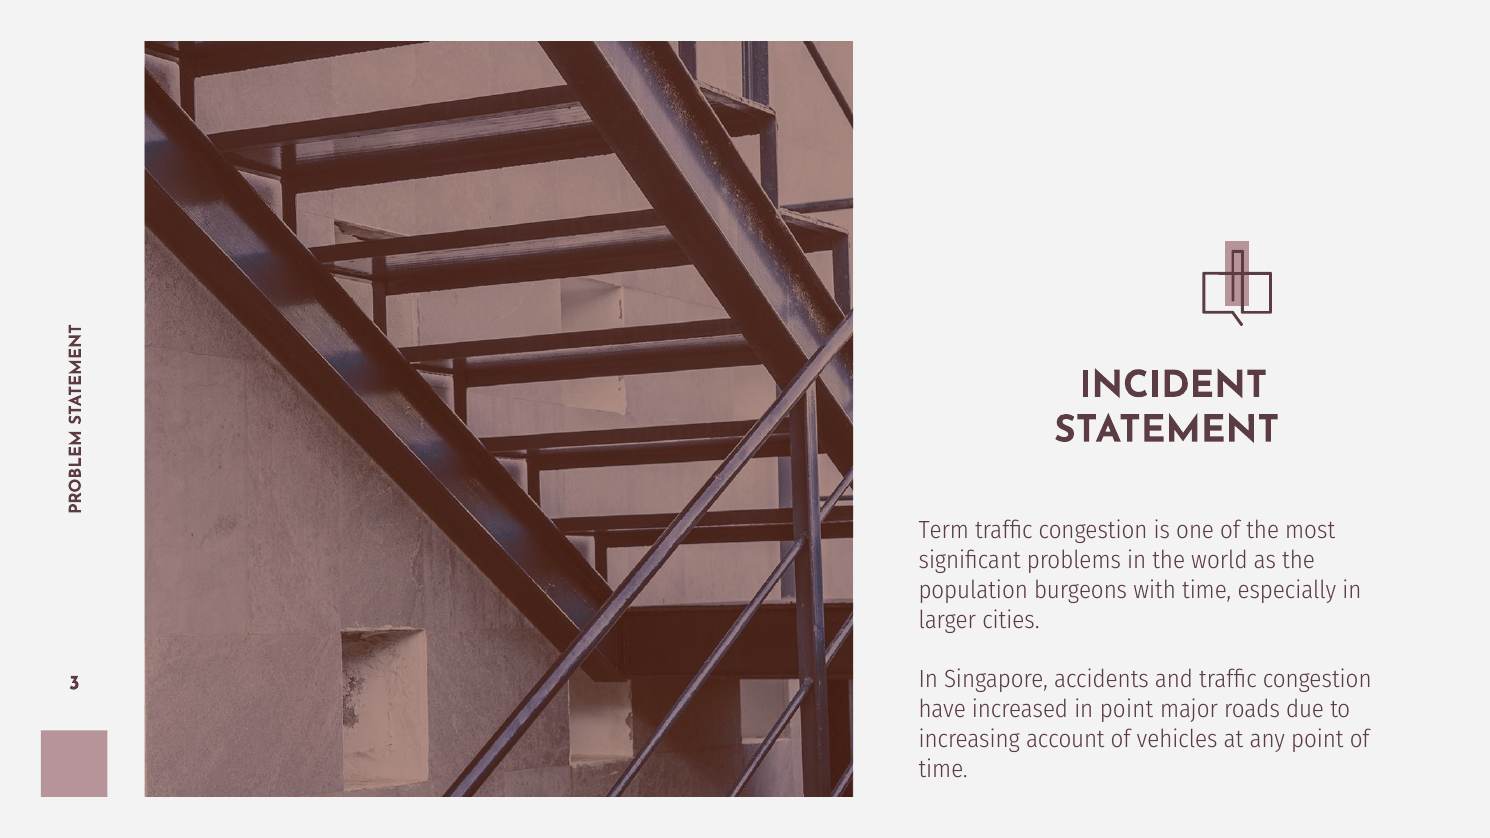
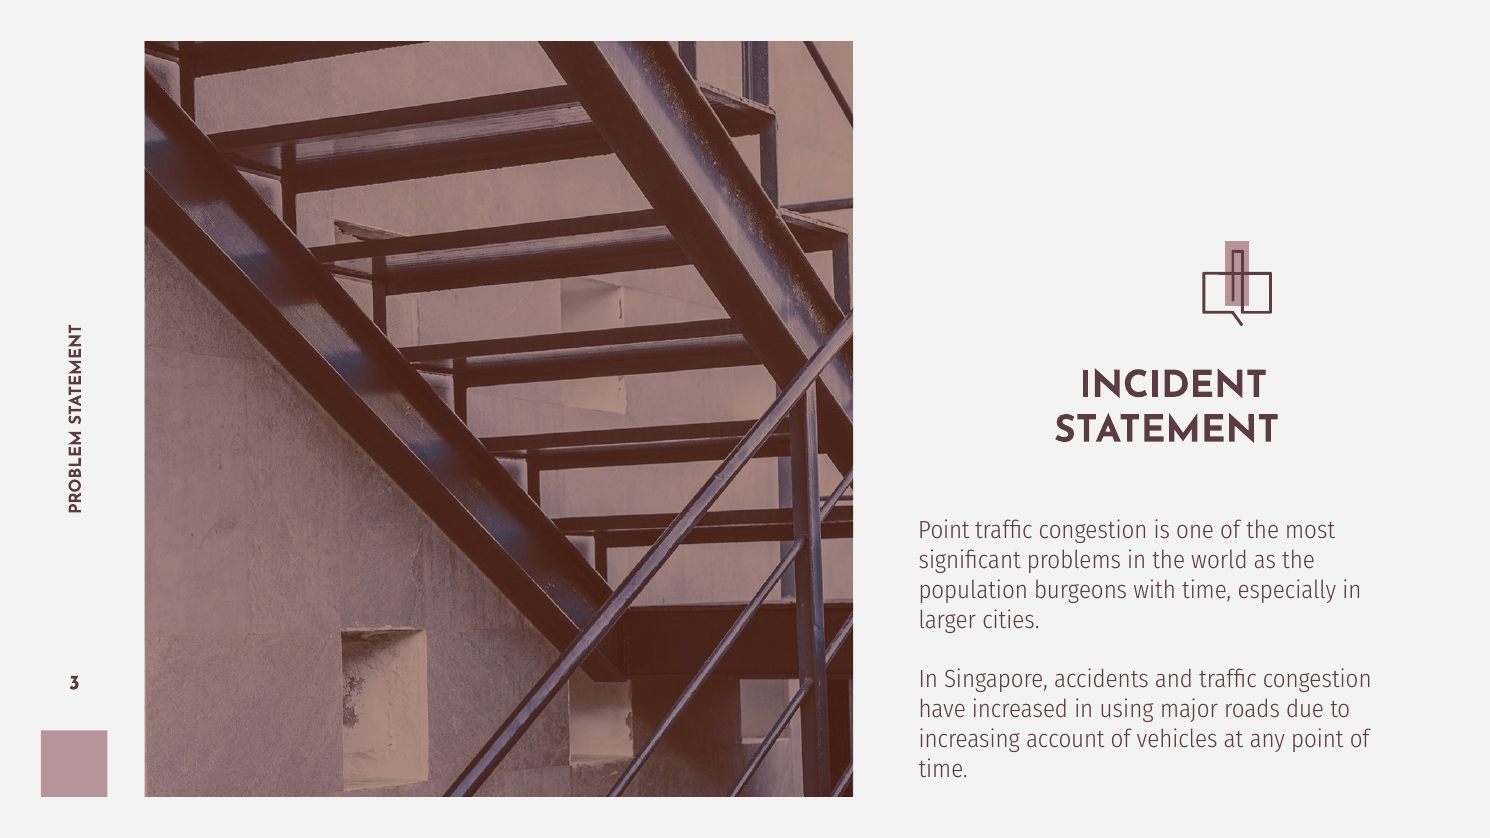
Term at (944, 531): Term -> Point
in point: point -> using
